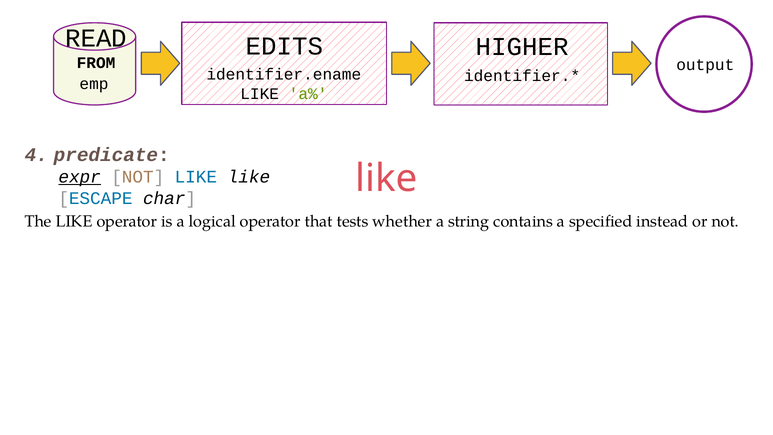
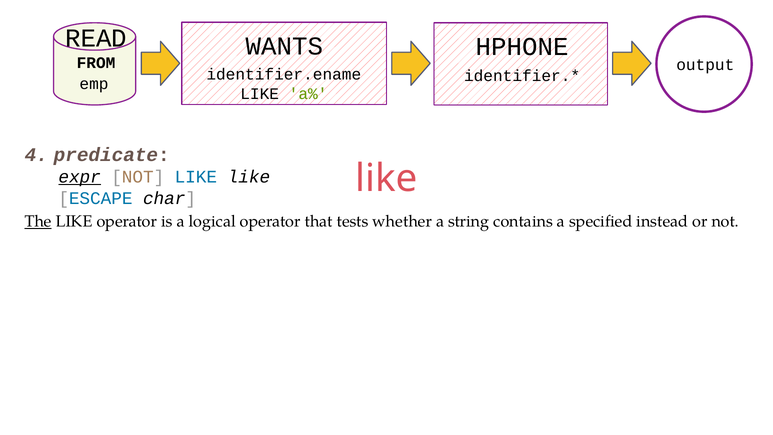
EDITS: EDITS -> WANTS
HIGHER: HIGHER -> HPHONE
The underline: none -> present
